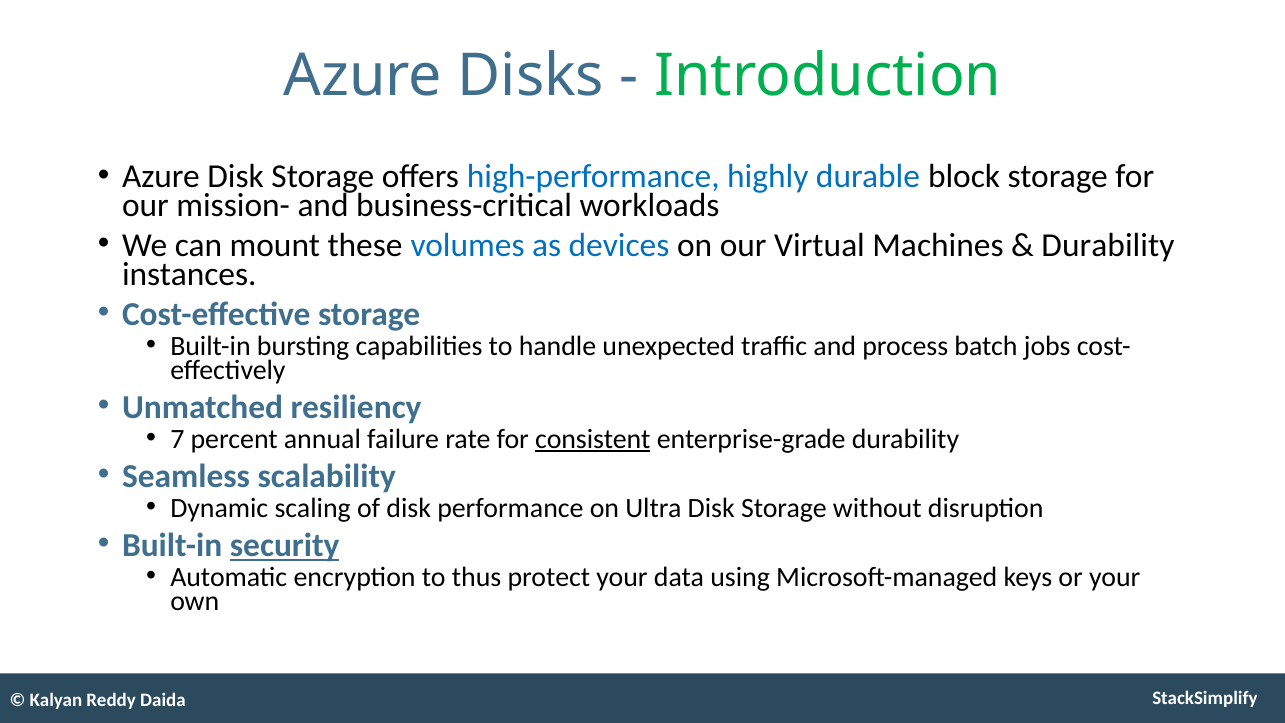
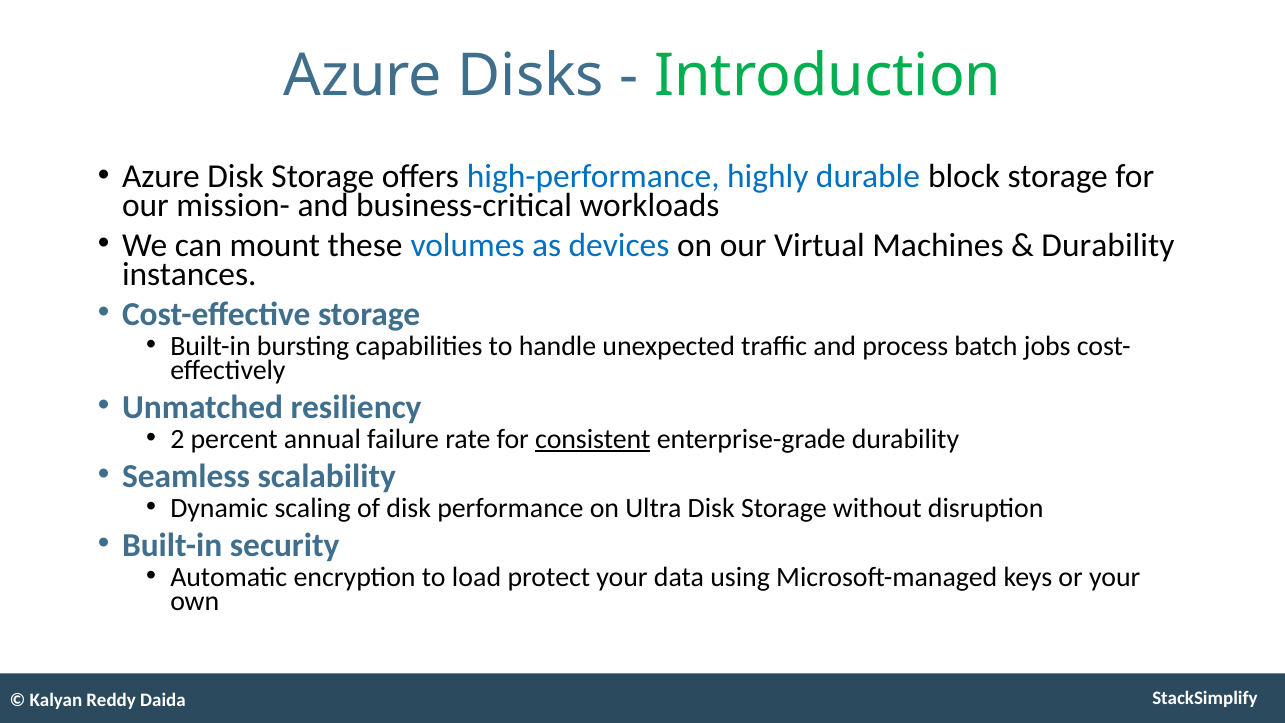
7: 7 -> 2
security underline: present -> none
thus: thus -> load
